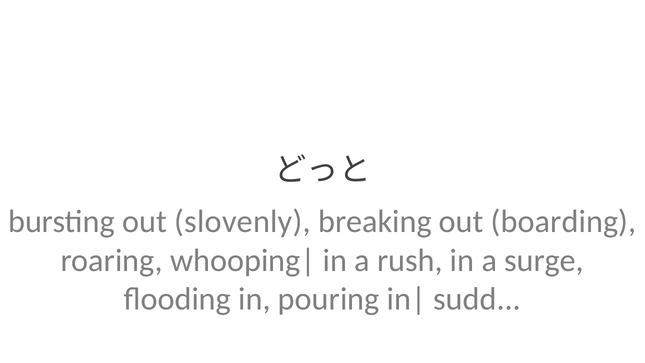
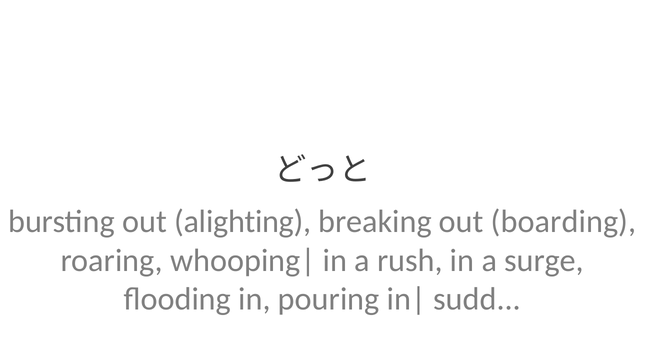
slovenly: slovenly -> alighting
